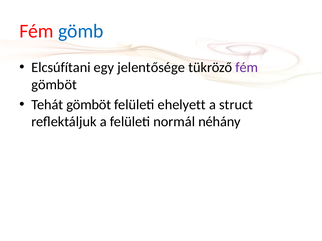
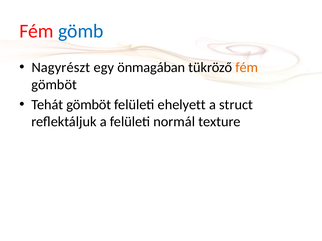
Elcsúfítani: Elcsúfítani -> Nagyrészt
jelentősége: jelentősége -> önmagában
fém at (247, 68) colour: purple -> orange
néhány: néhány -> texture
